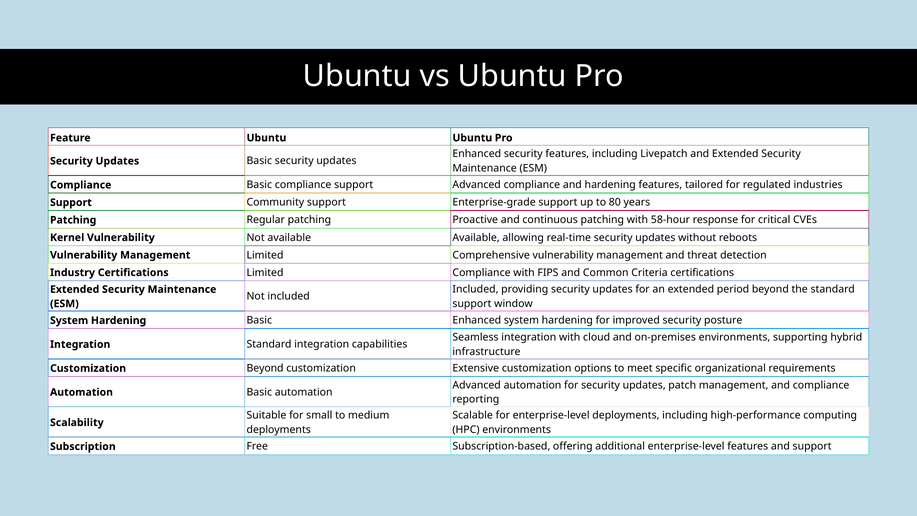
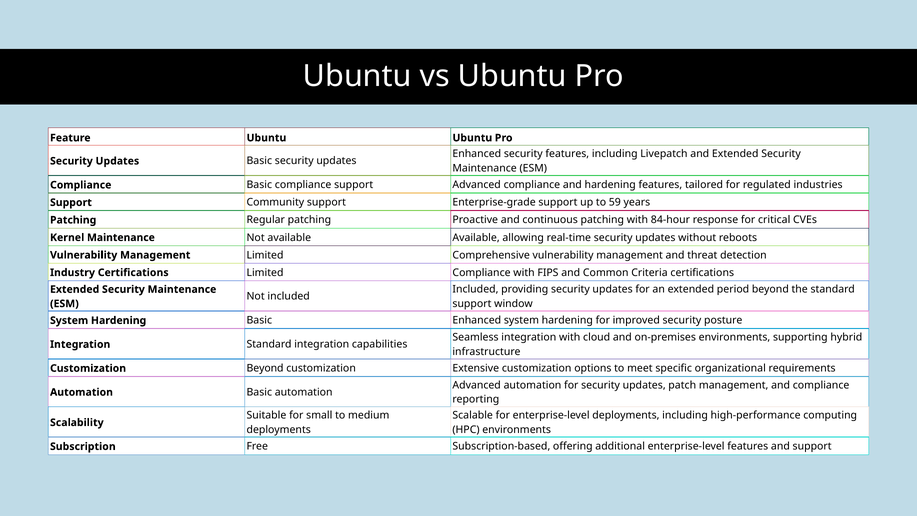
80: 80 -> 59
58-hour: 58-hour -> 84-hour
Kernel Vulnerability: Vulnerability -> Maintenance
